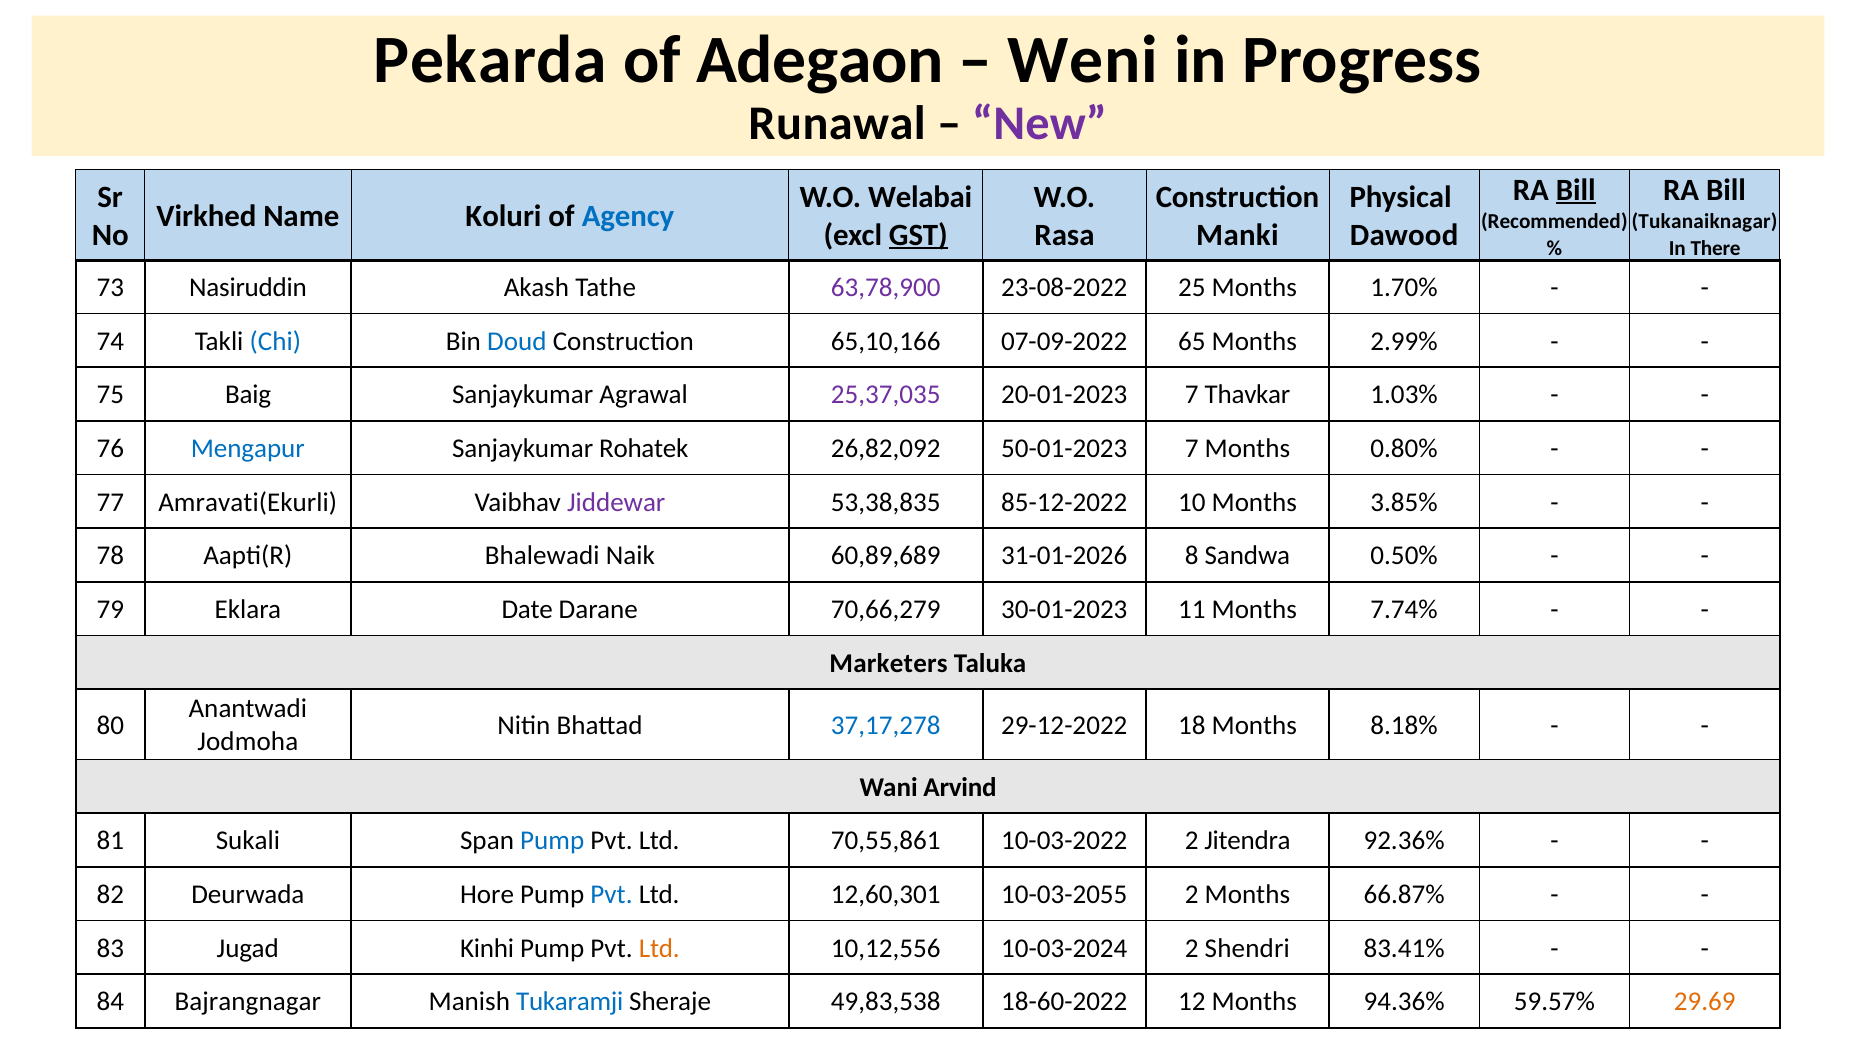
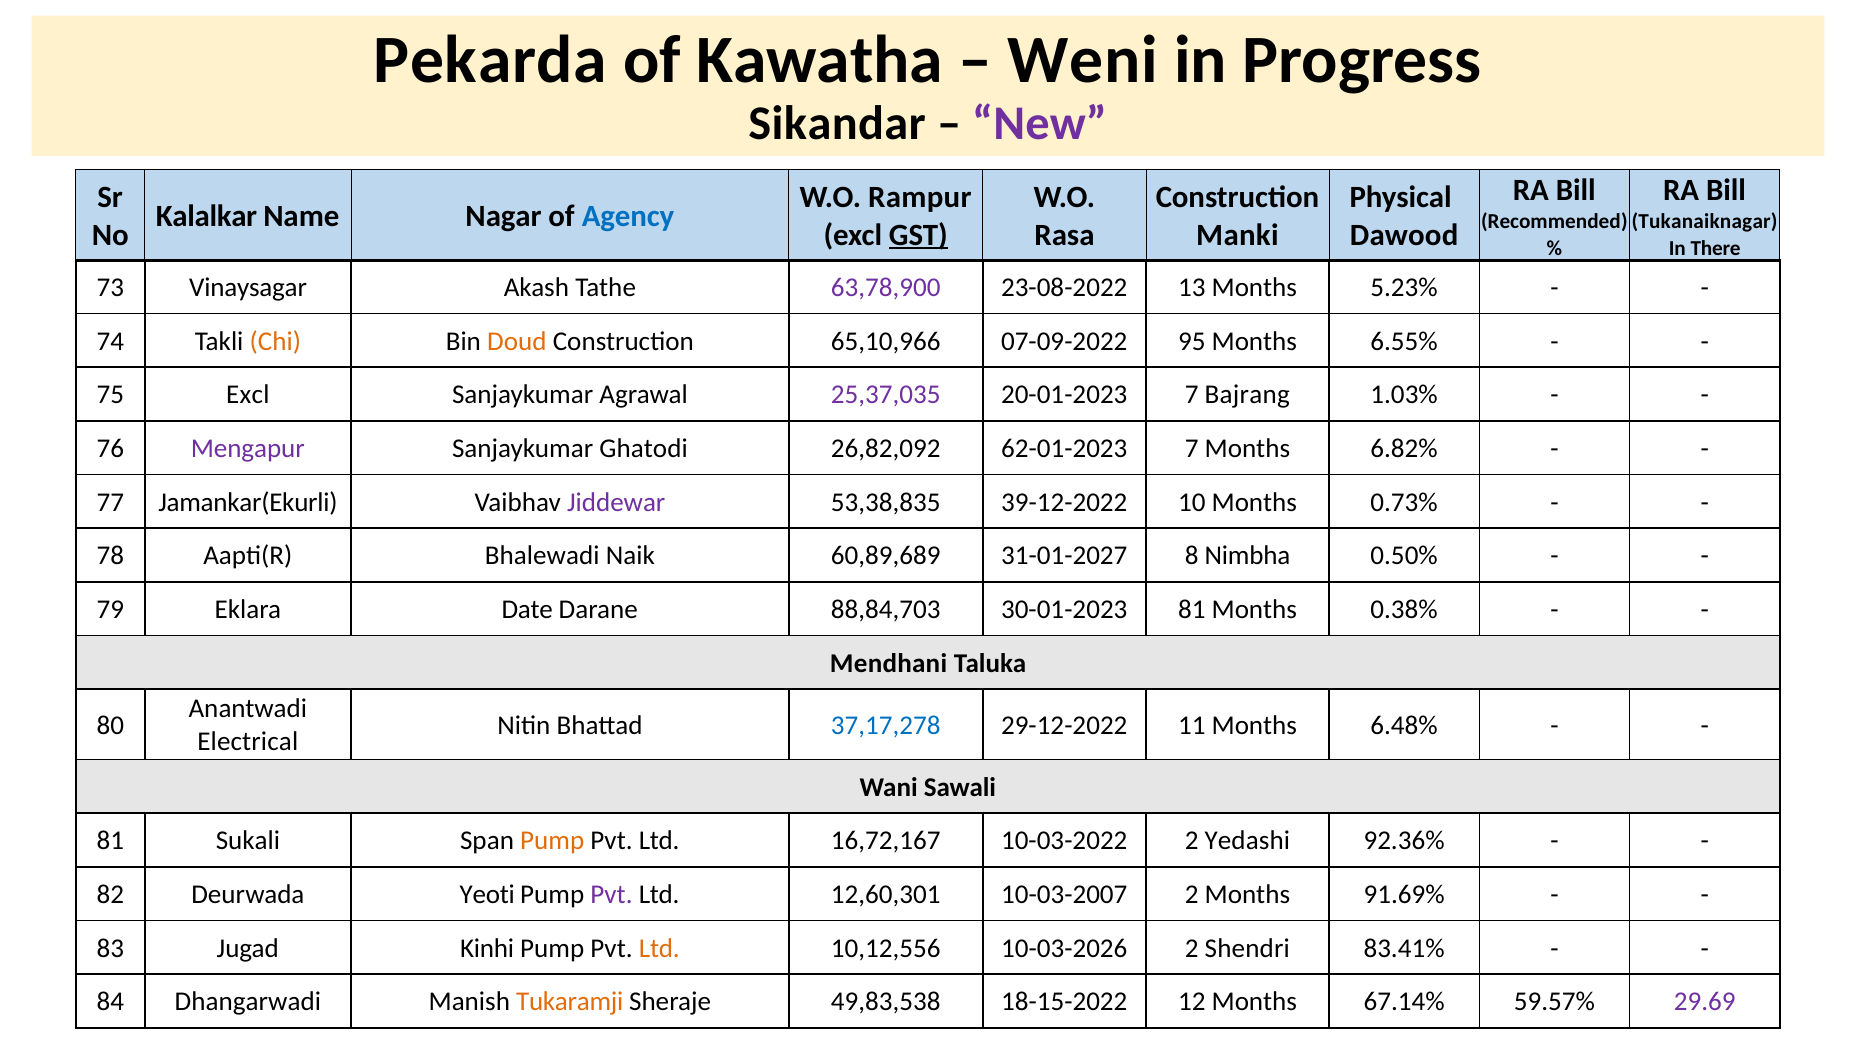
Adegaon: Adegaon -> Kawatha
Runawal: Runawal -> Sikandar
Bill at (1576, 190) underline: present -> none
Welabai: Welabai -> Rampur
Virkhed: Virkhed -> Kalalkar
Koluri: Koluri -> Nagar
Nasiruddin: Nasiruddin -> Vinaysagar
25: 25 -> 13
1.70%: 1.70% -> 5.23%
Chi colour: blue -> orange
Doud colour: blue -> orange
65,10,166: 65,10,166 -> 65,10,966
65: 65 -> 95
2.99%: 2.99% -> 6.55%
75 Baig: Baig -> Excl
Thavkar: Thavkar -> Bajrang
Mengapur colour: blue -> purple
Rohatek: Rohatek -> Ghatodi
50-01-2023: 50-01-2023 -> 62-01-2023
0.80%: 0.80% -> 6.82%
Amravati(Ekurli: Amravati(Ekurli -> Jamankar(Ekurli
85-12-2022: 85-12-2022 -> 39-12-2022
3.85%: 3.85% -> 0.73%
31-01-2026: 31-01-2026 -> 31-01-2027
Sandwa: Sandwa -> Nimbha
70,66,279: 70,66,279 -> 88,84,703
30-01-2023 11: 11 -> 81
7.74%: 7.74% -> 0.38%
Marketers: Marketers -> Mendhani
18: 18 -> 11
8.18%: 8.18% -> 6.48%
Jodmoha: Jodmoha -> Electrical
Arvind: Arvind -> Sawali
Pump at (552, 841) colour: blue -> orange
70,55,861: 70,55,861 -> 16,72,167
Jitendra: Jitendra -> Yedashi
Hore: Hore -> Yeoti
Pvt at (612, 895) colour: blue -> purple
10-03-2055: 10-03-2055 -> 10-03-2007
66.87%: 66.87% -> 91.69%
10-03-2024: 10-03-2024 -> 10-03-2026
Bajrangnagar: Bajrangnagar -> Dhangarwadi
Tukaramji colour: blue -> orange
18-60-2022: 18-60-2022 -> 18-15-2022
94.36%: 94.36% -> 67.14%
29.69 colour: orange -> purple
